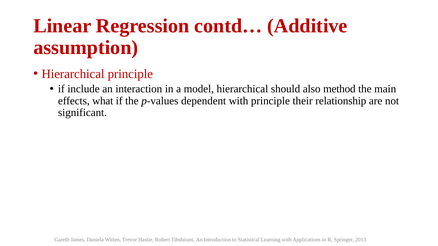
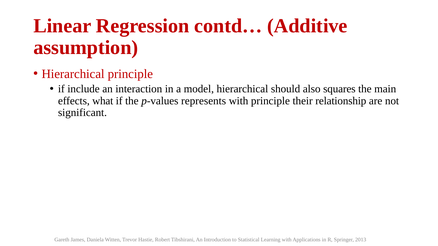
method: method -> squares
dependent: dependent -> represents
